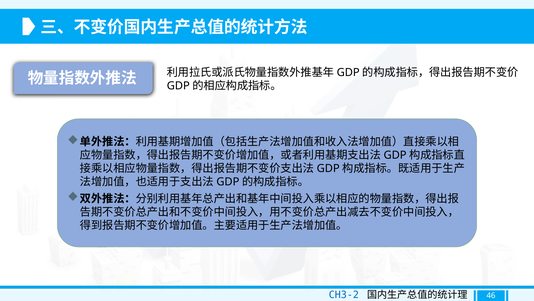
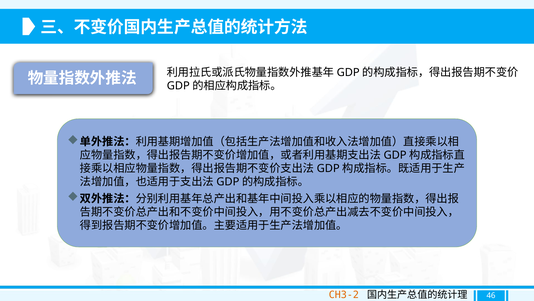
CH3-2 colour: blue -> orange
